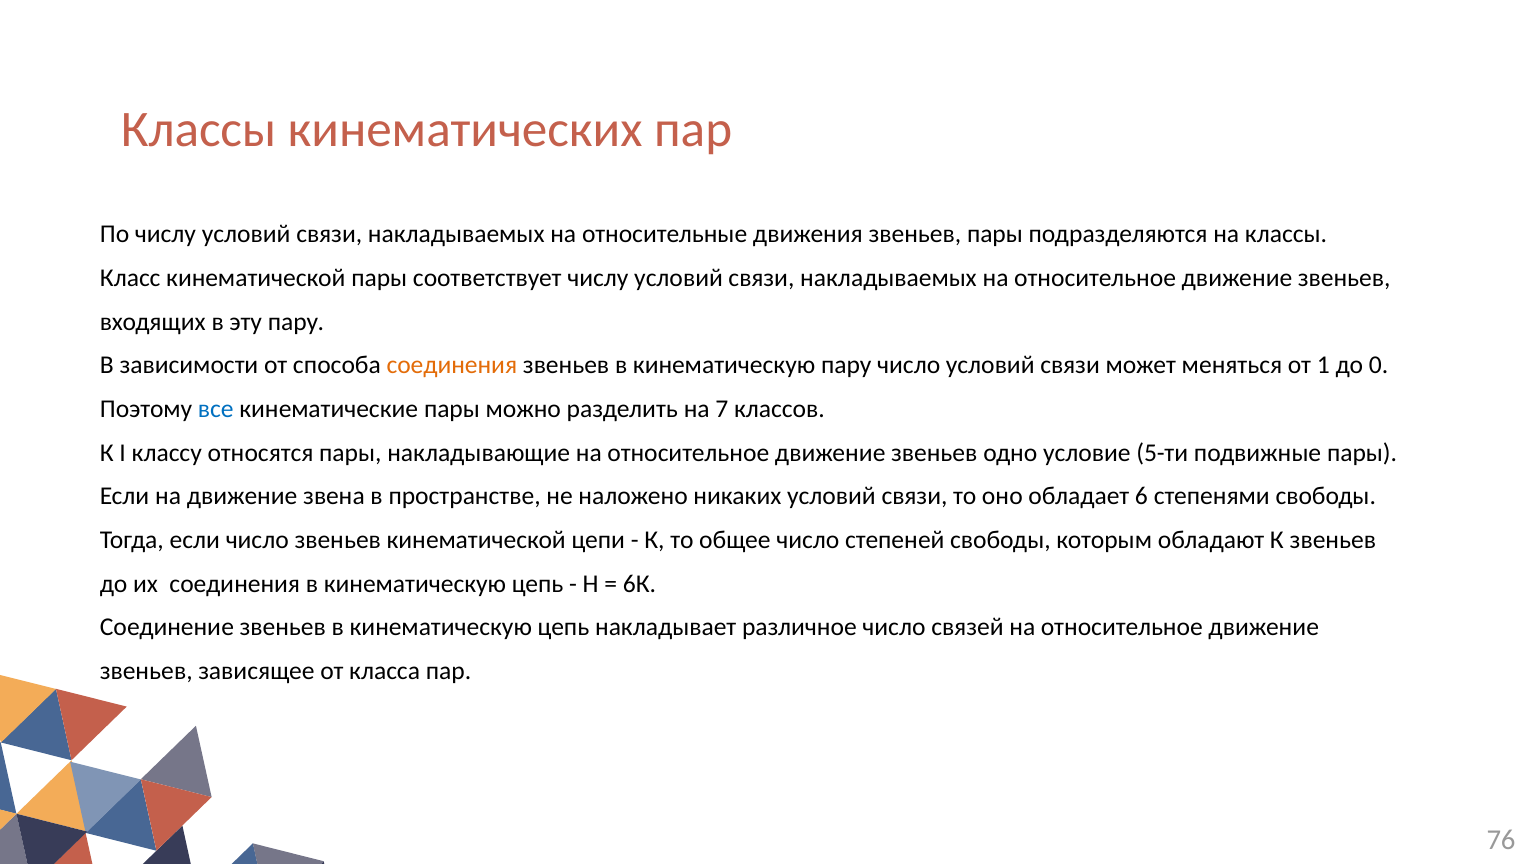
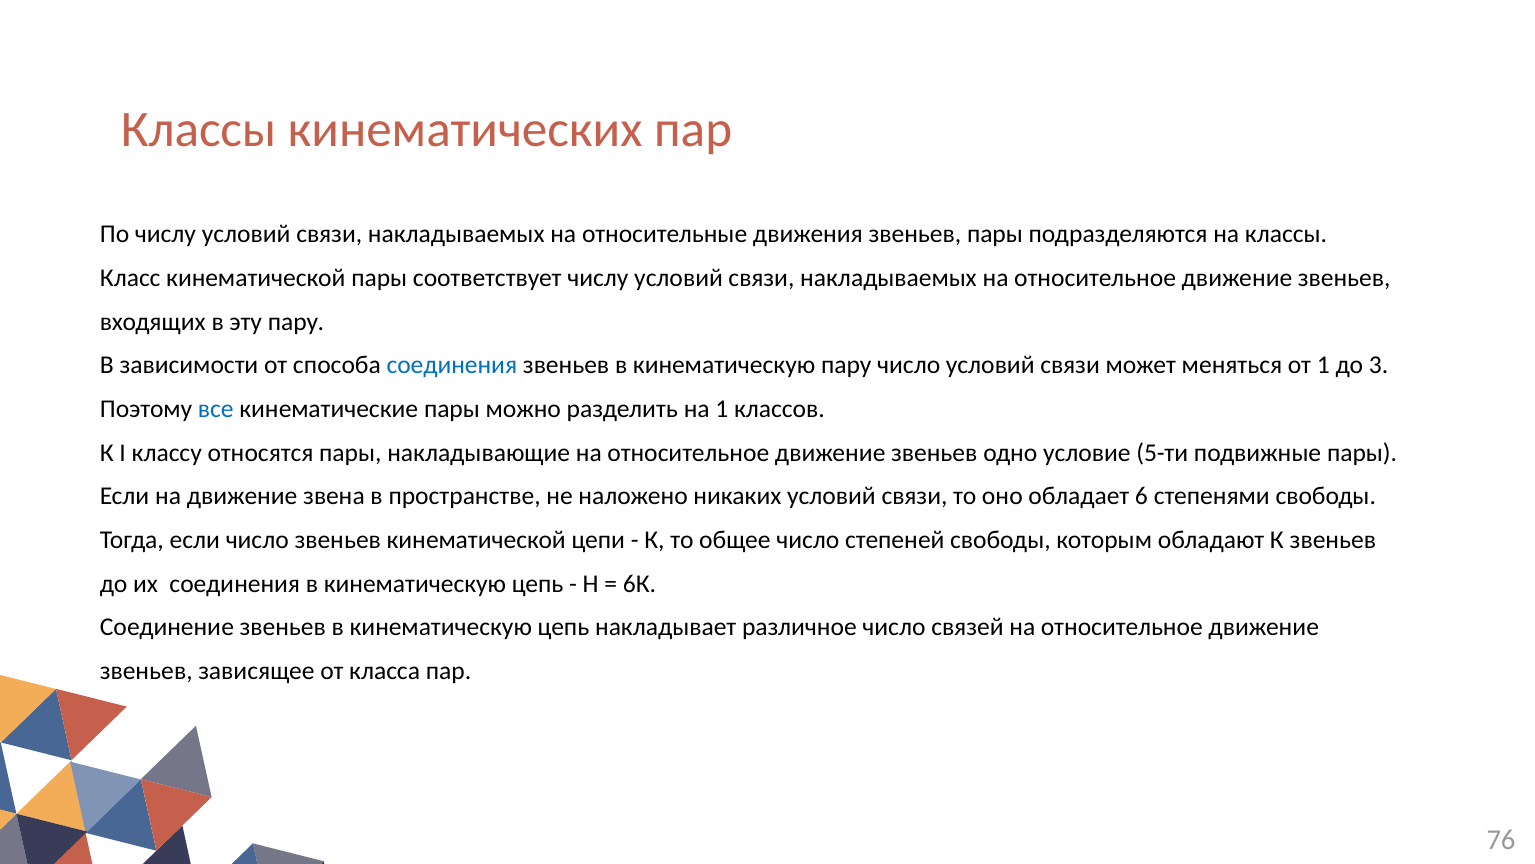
соединения at (452, 365) colour: orange -> blue
0: 0 -> 3
на 7: 7 -> 1
